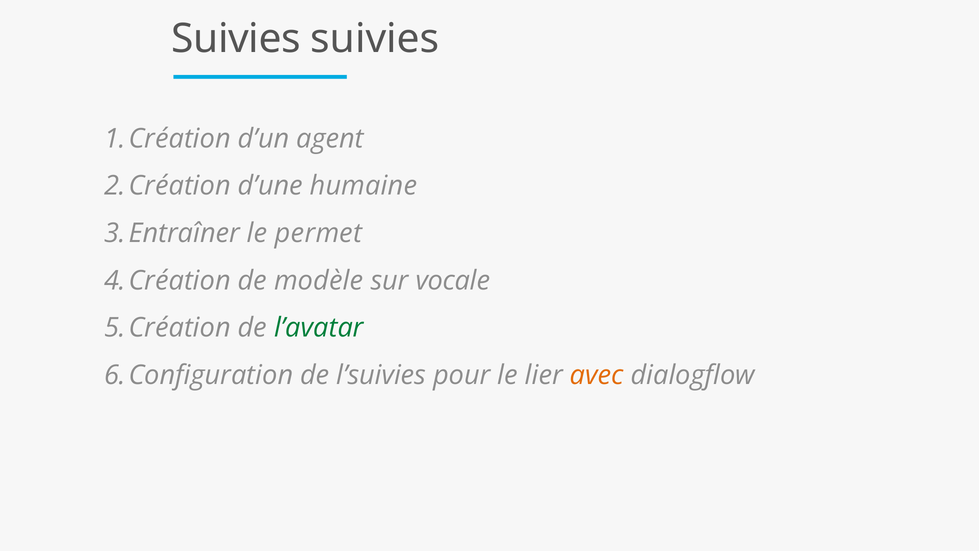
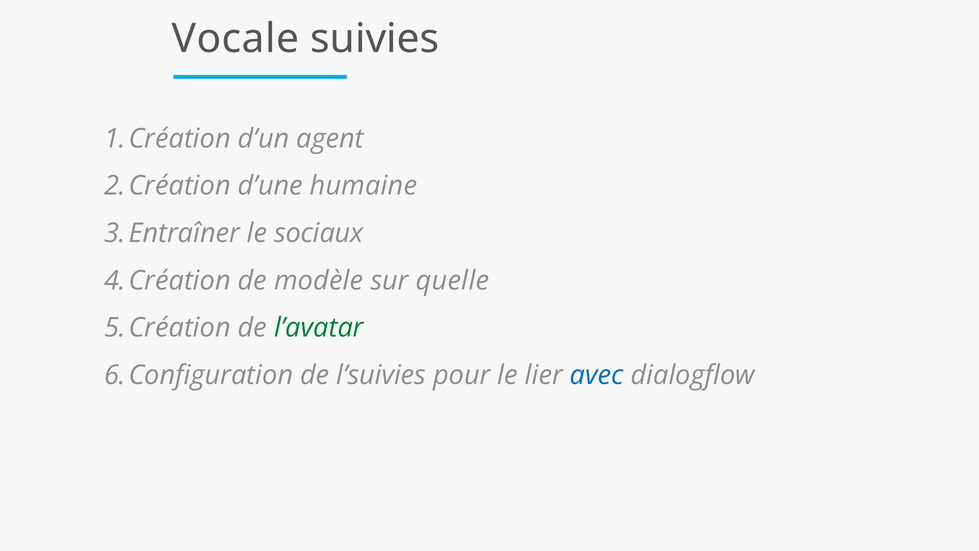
Suivies at (236, 39): Suivies -> Vocale
permet: permet -> sociaux
vocale: vocale -> quelle
avec colour: orange -> blue
